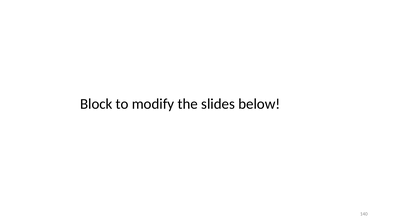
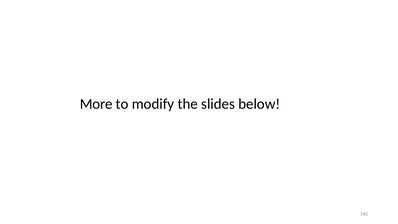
Block: Block -> More
